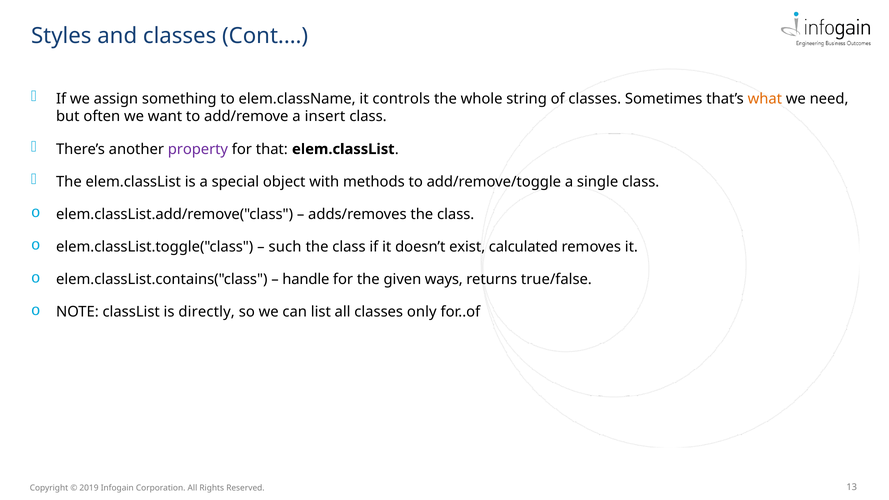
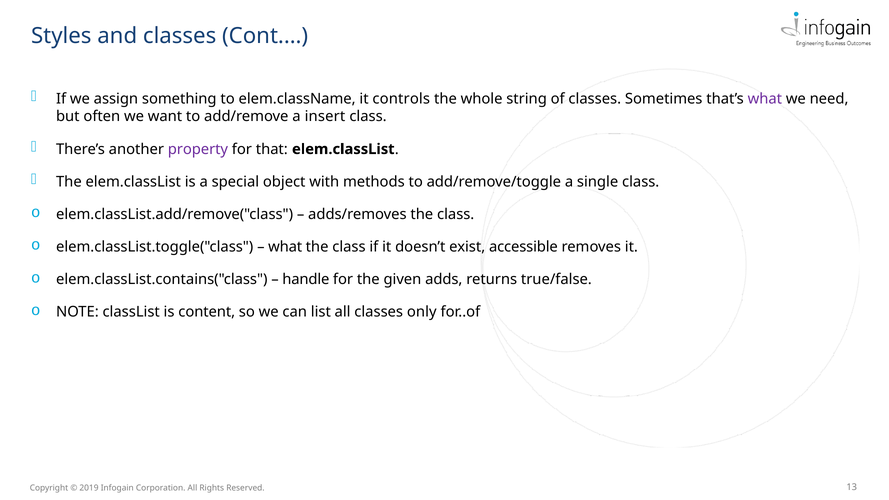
what at (765, 99) colour: orange -> purple
such at (285, 247): such -> what
calculated: calculated -> accessible
ways: ways -> adds
directly: directly -> content
